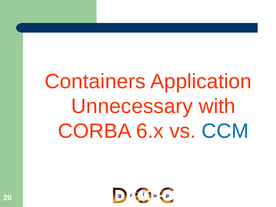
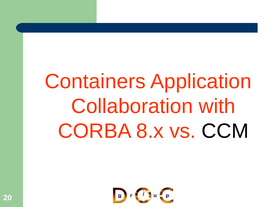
Unnecessary: Unnecessary -> Collaboration
6.x: 6.x -> 8.x
CCM colour: blue -> black
